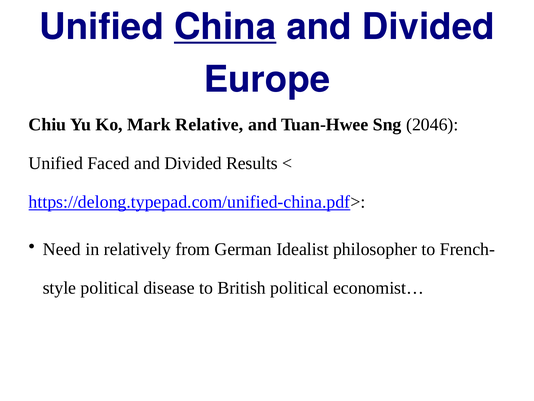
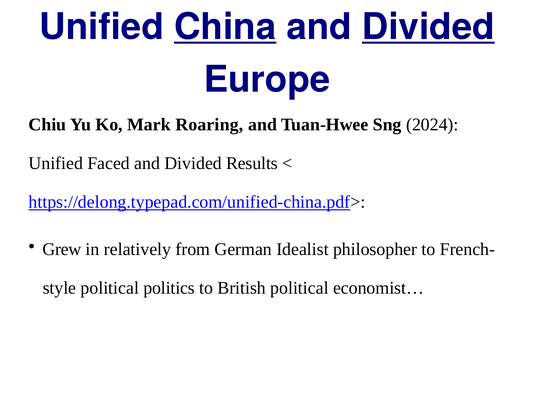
Divided at (428, 27) underline: none -> present
Relative: Relative -> Roaring
2046: 2046 -> 2024
Need: Need -> Grew
disease: disease -> politics
